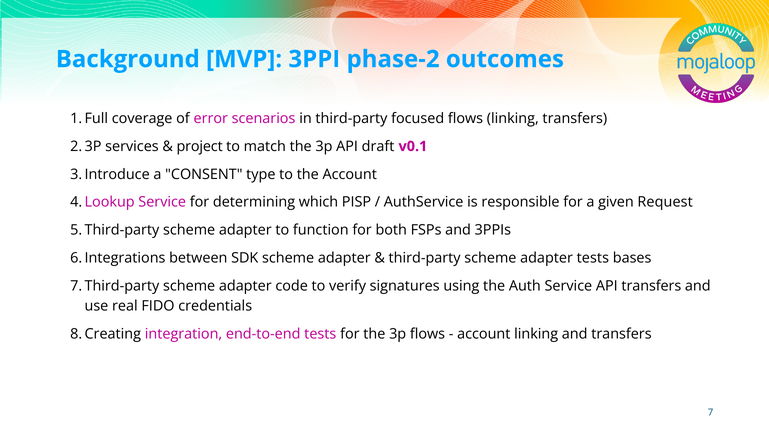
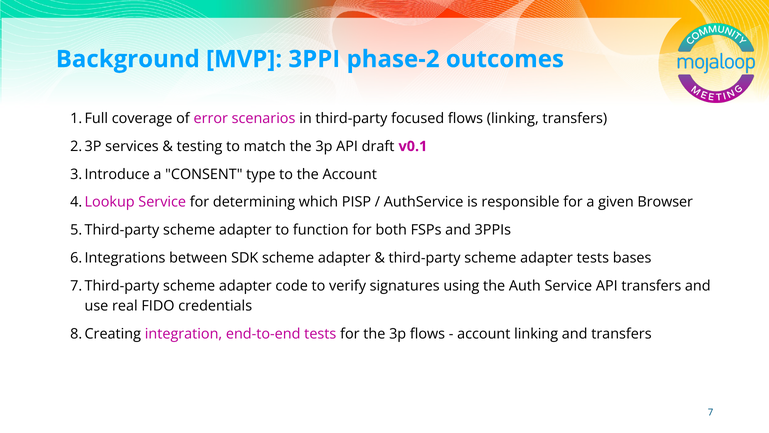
project: project -> testing
Request: Request -> Browser
